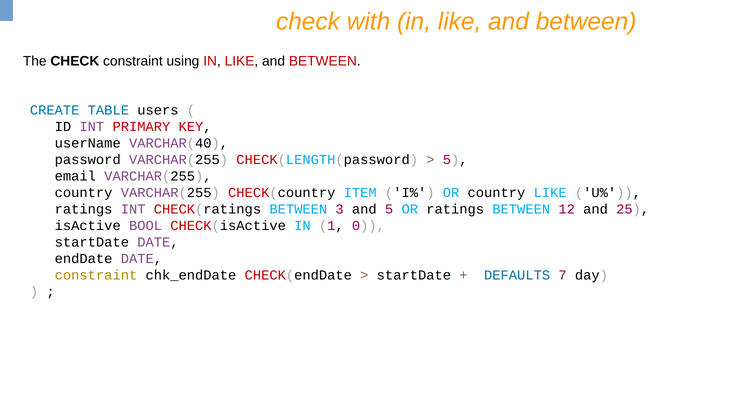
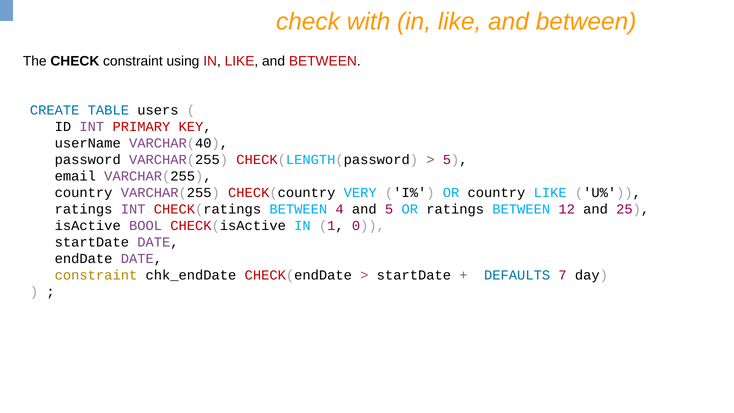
ITEM: ITEM -> VERY
3: 3 -> 4
